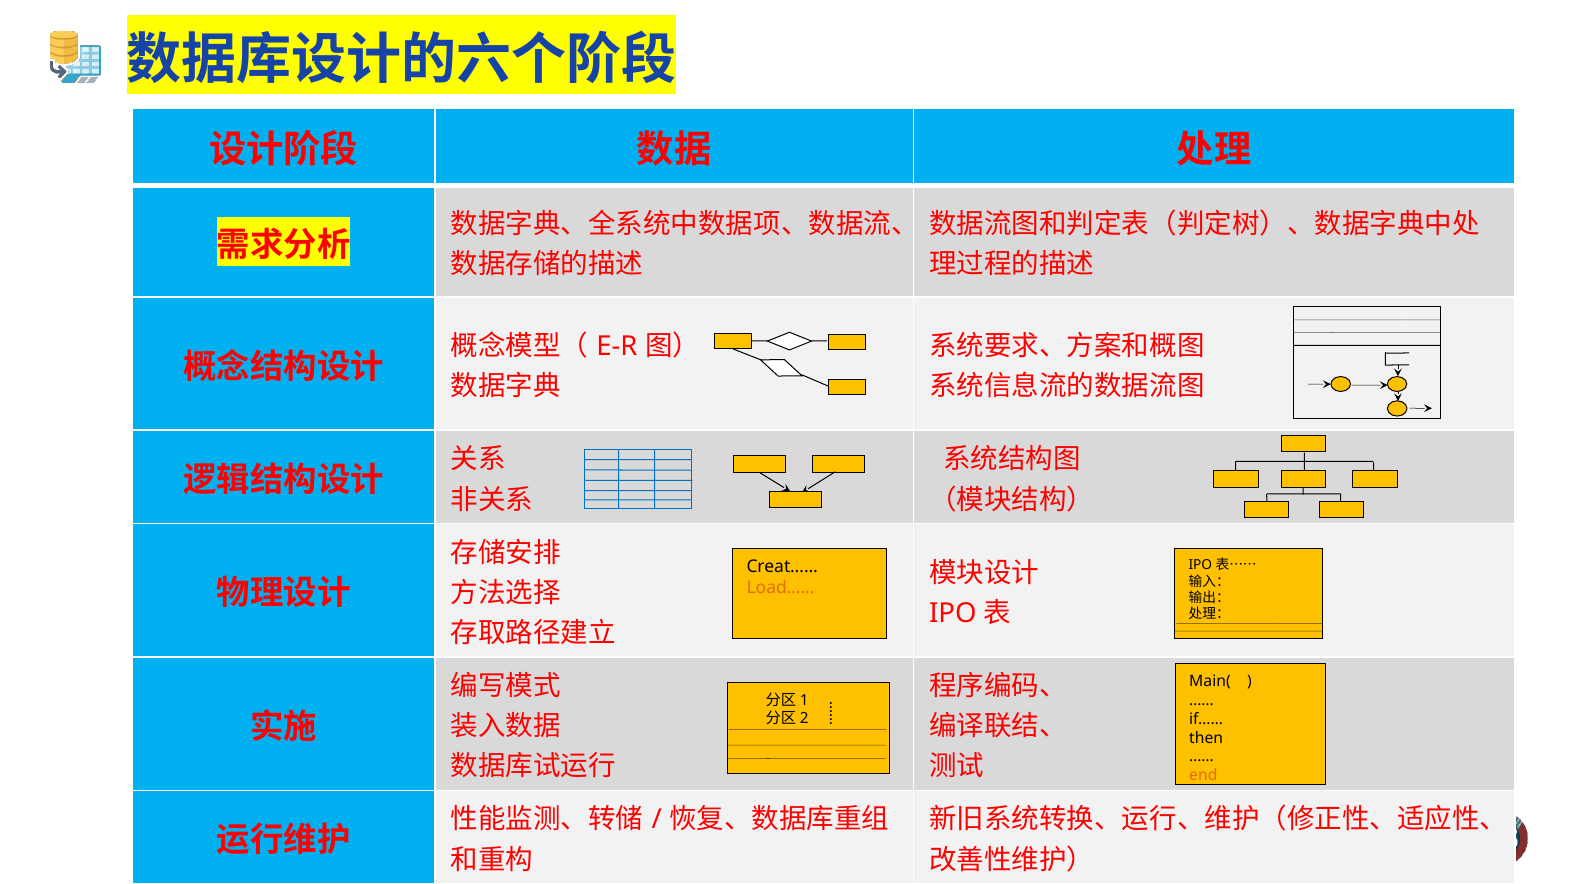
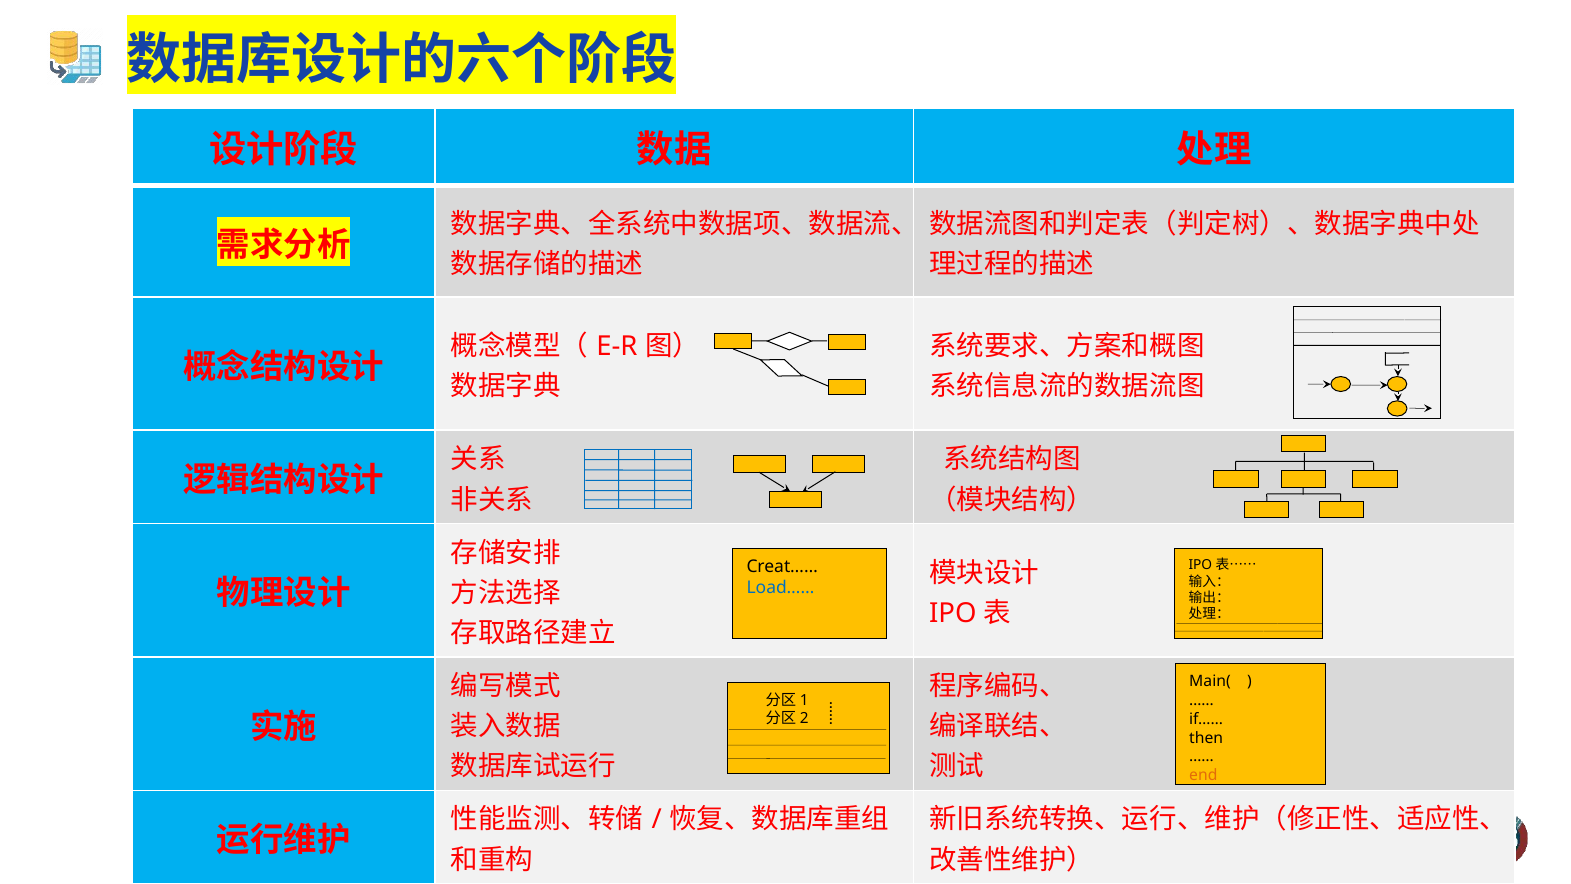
Load…… colour: orange -> blue
